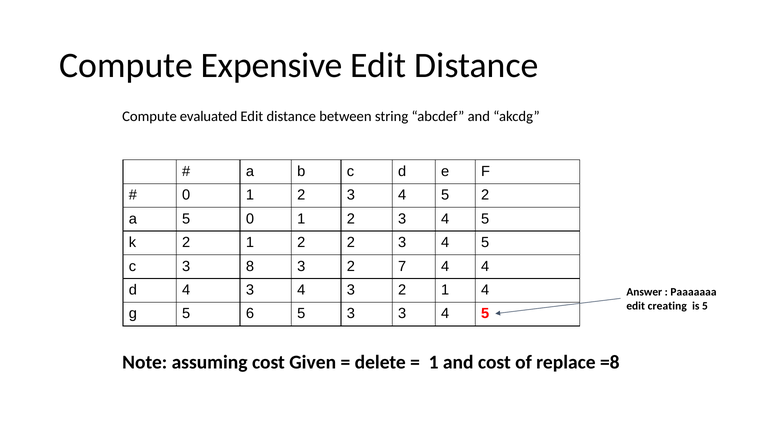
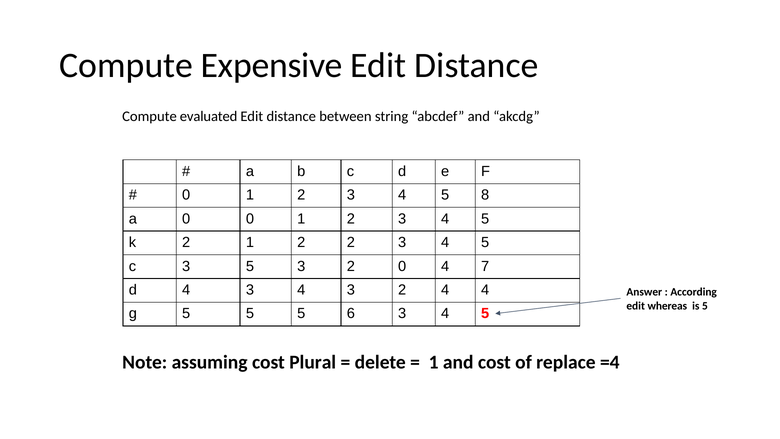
5 2: 2 -> 8
a 5: 5 -> 0
3 8: 8 -> 5
2 7: 7 -> 0
4 4: 4 -> 7
3 2 1: 1 -> 4
Paaaaaaa: Paaaaaaa -> According
creating: creating -> whereas
g 5 6: 6 -> 5
5 3: 3 -> 6
Given: Given -> Plural
=8: =8 -> =4
